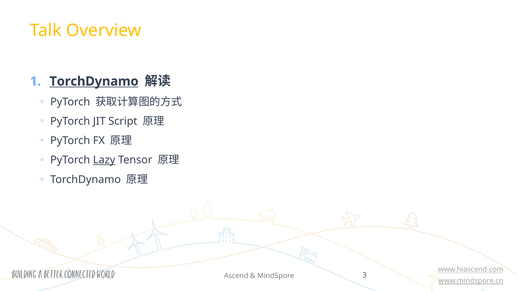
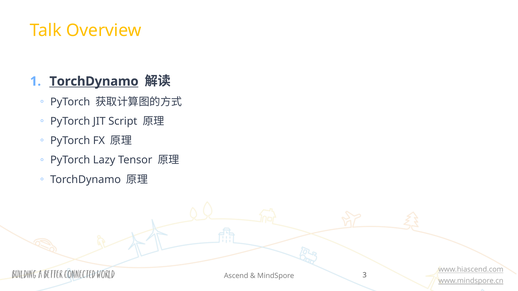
Lazy underline: present -> none
